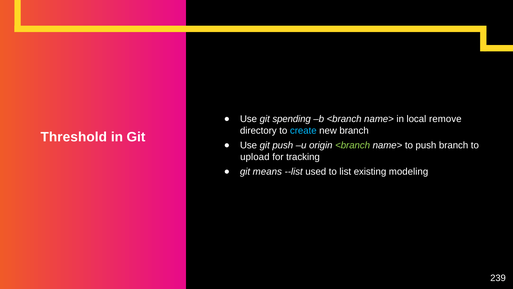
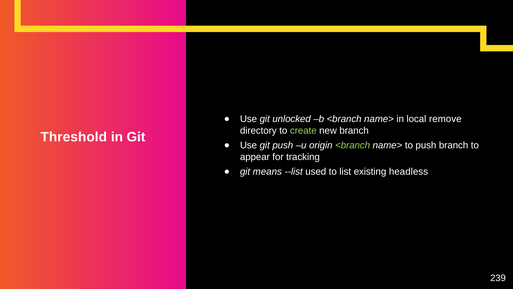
spending: spending -> unlocked
create colour: light blue -> light green
upload: upload -> appear
modeling: modeling -> headless
